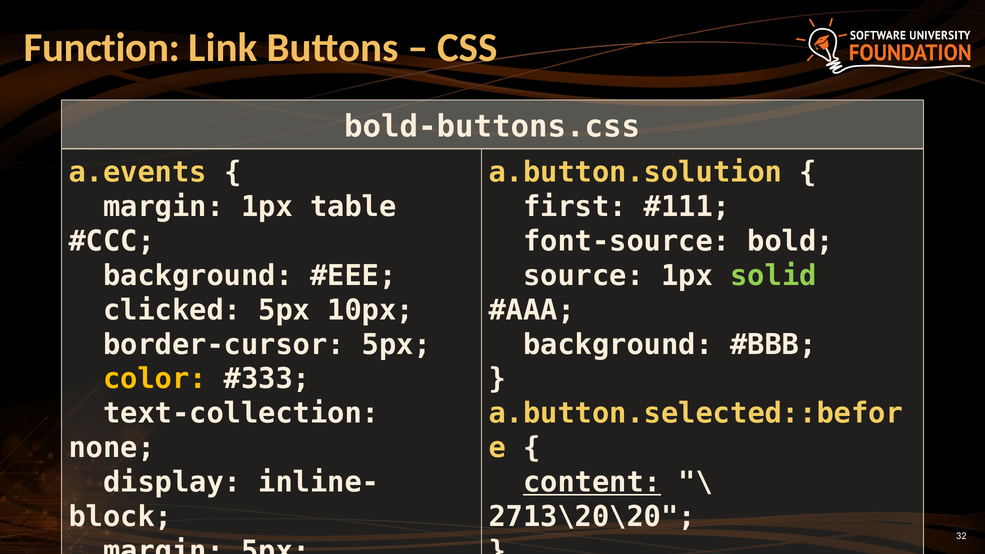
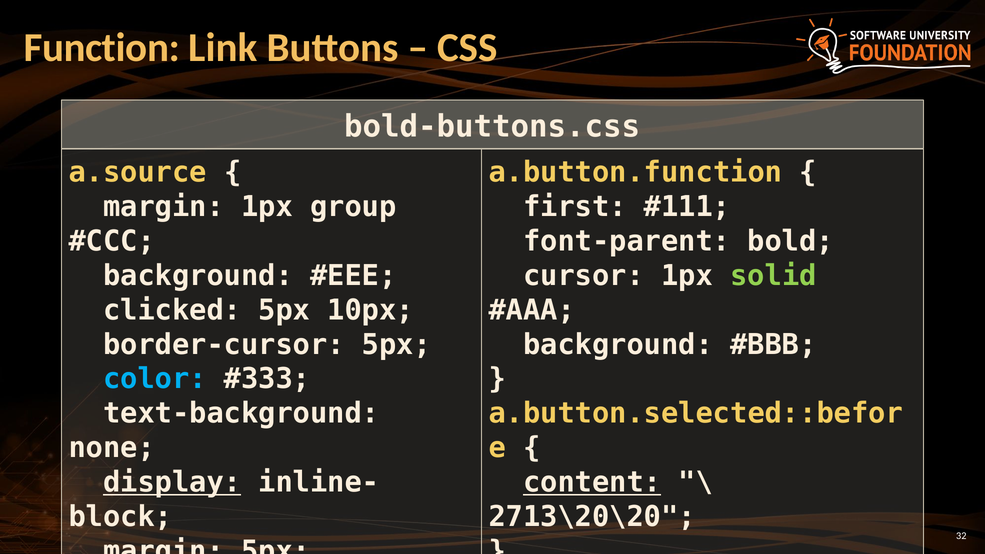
a.events: a.events -> a.source
a.button.solution: a.button.solution -> a.button.function
table: table -> group
font-source: font-source -> font-parent
source at (584, 276): source -> cursor
color colour: yellow -> light blue
text-collection: text-collection -> text-background
display underline: none -> present
